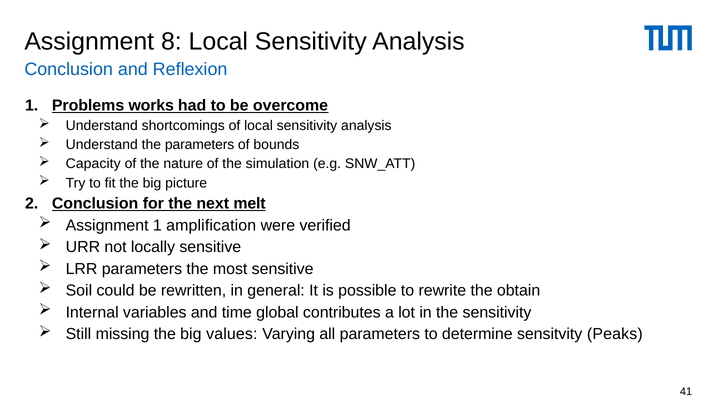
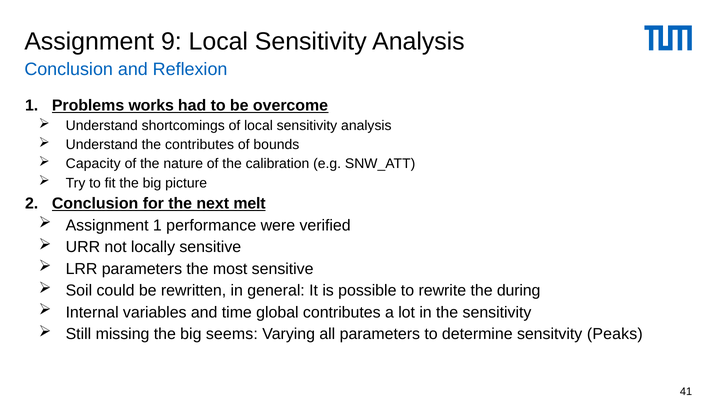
8: 8 -> 9
the parameters: parameters -> contributes
simulation: simulation -> calibration
amplification: amplification -> performance
obtain: obtain -> during
values: values -> seems
